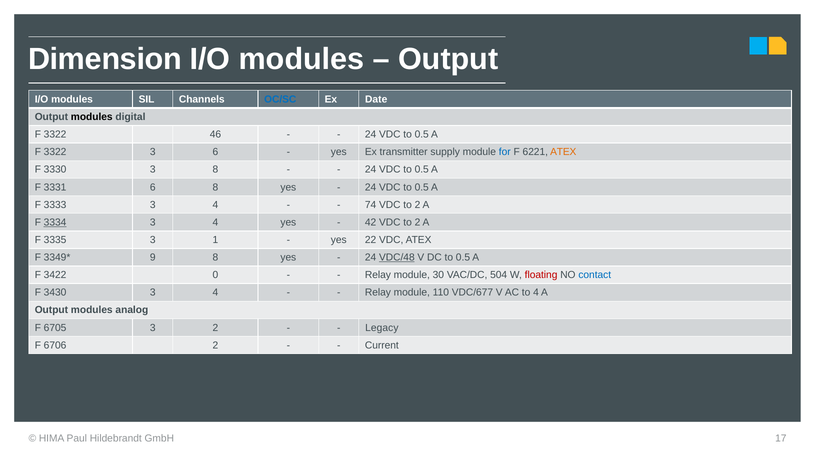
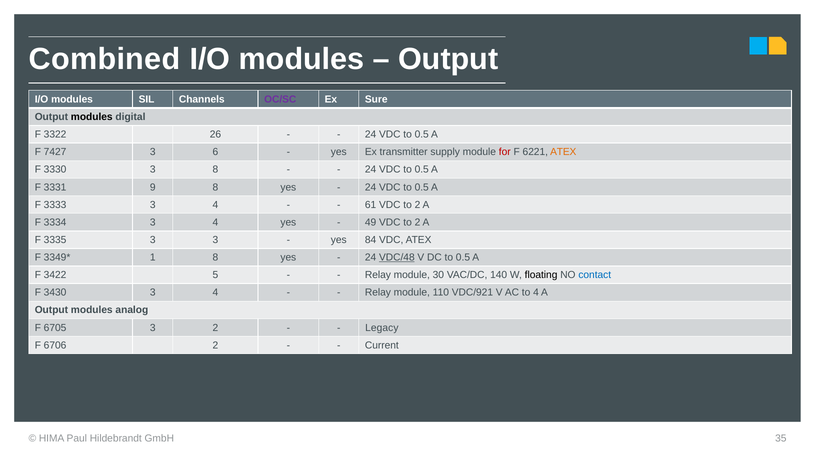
Dimension: Dimension -> Combined
OC/SC colour: blue -> purple
Date: Date -> Sure
46: 46 -> 26
3322 at (55, 152): 3322 -> 7427
for colour: blue -> red
3331 6: 6 -> 9
74: 74 -> 61
3334 underline: present -> none
42: 42 -> 49
3 1: 1 -> 3
22: 22 -> 84
9: 9 -> 1
0: 0 -> 5
504: 504 -> 140
floating colour: red -> black
VDC/677: VDC/677 -> VDC/921
17: 17 -> 35
